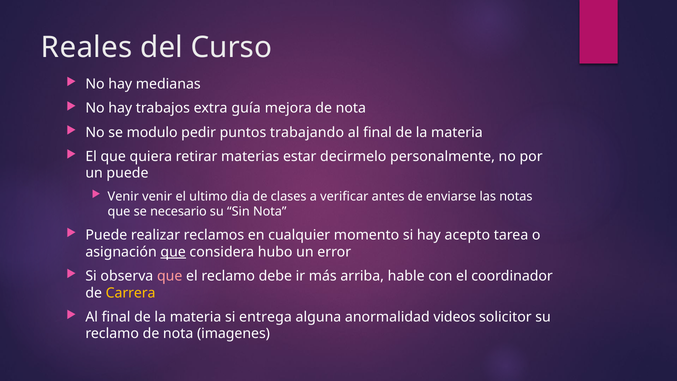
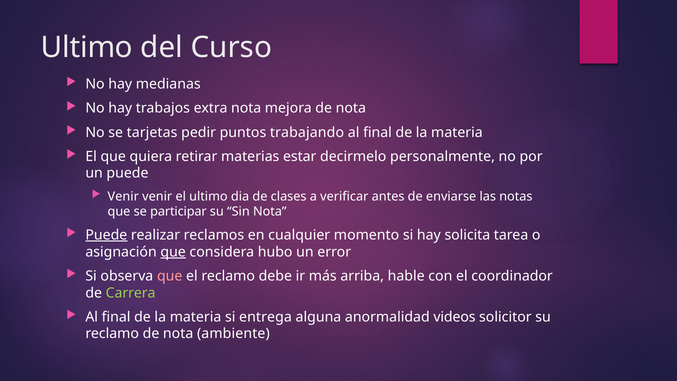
Reales at (87, 48): Reales -> Ultimo
extra guía: guía -> nota
modulo: modulo -> tarjetas
necesario: necesario -> participar
Puede at (106, 235) underline: none -> present
acepto: acepto -> solicita
Carrera colour: yellow -> light green
imagenes: imagenes -> ambiente
